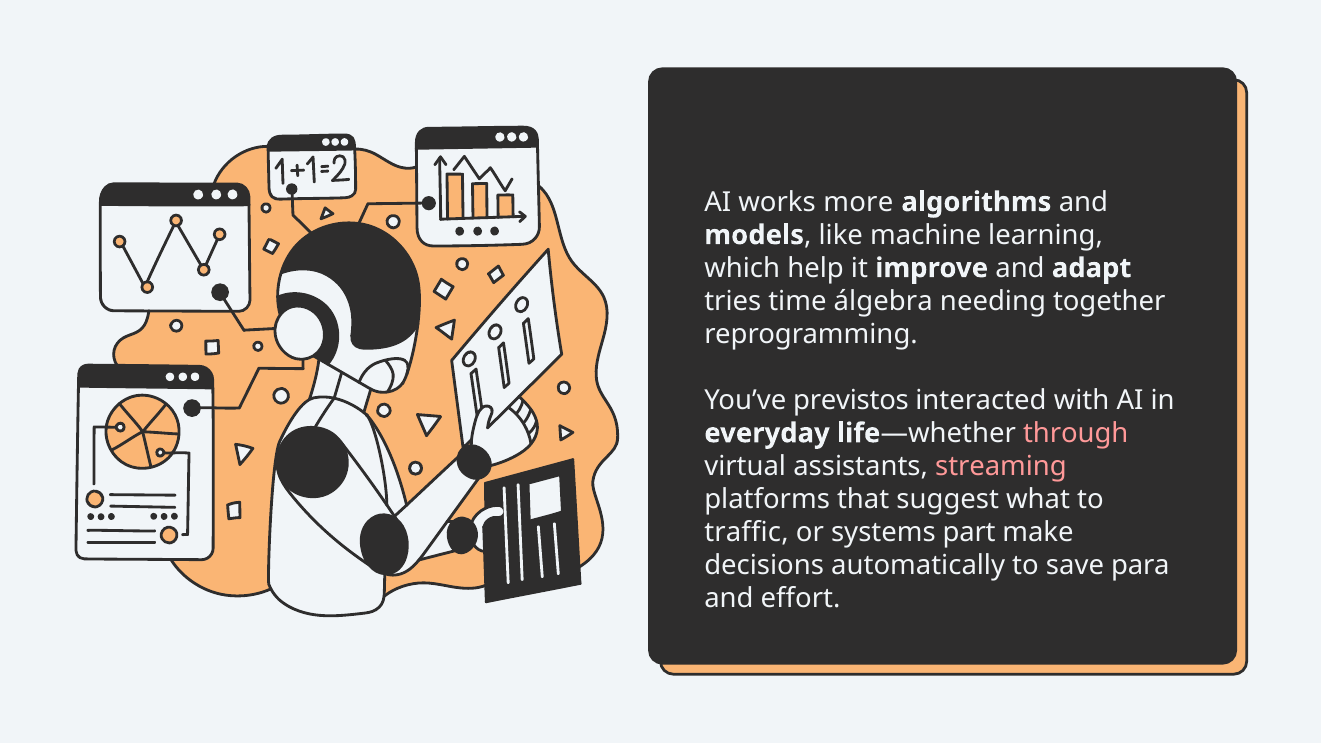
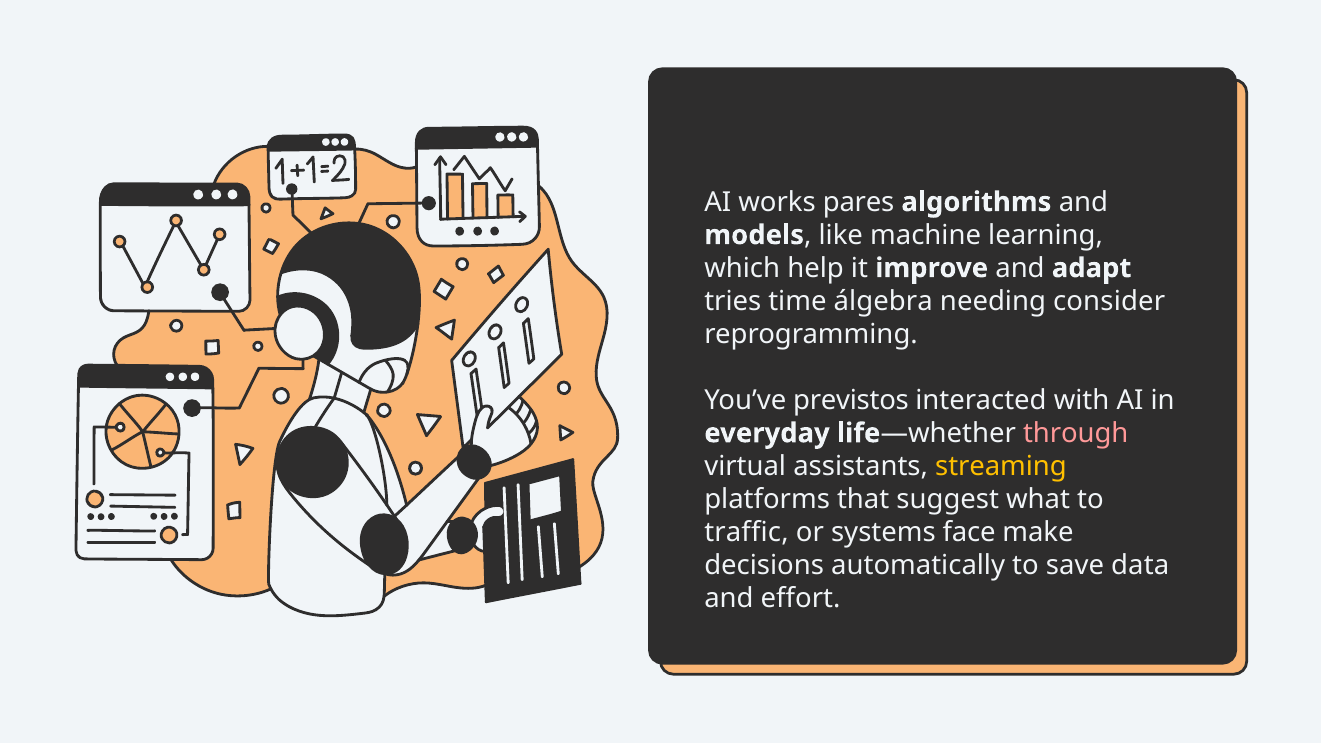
more: more -> pares
together: together -> consider
streaming colour: pink -> yellow
part: part -> face
para: para -> data
